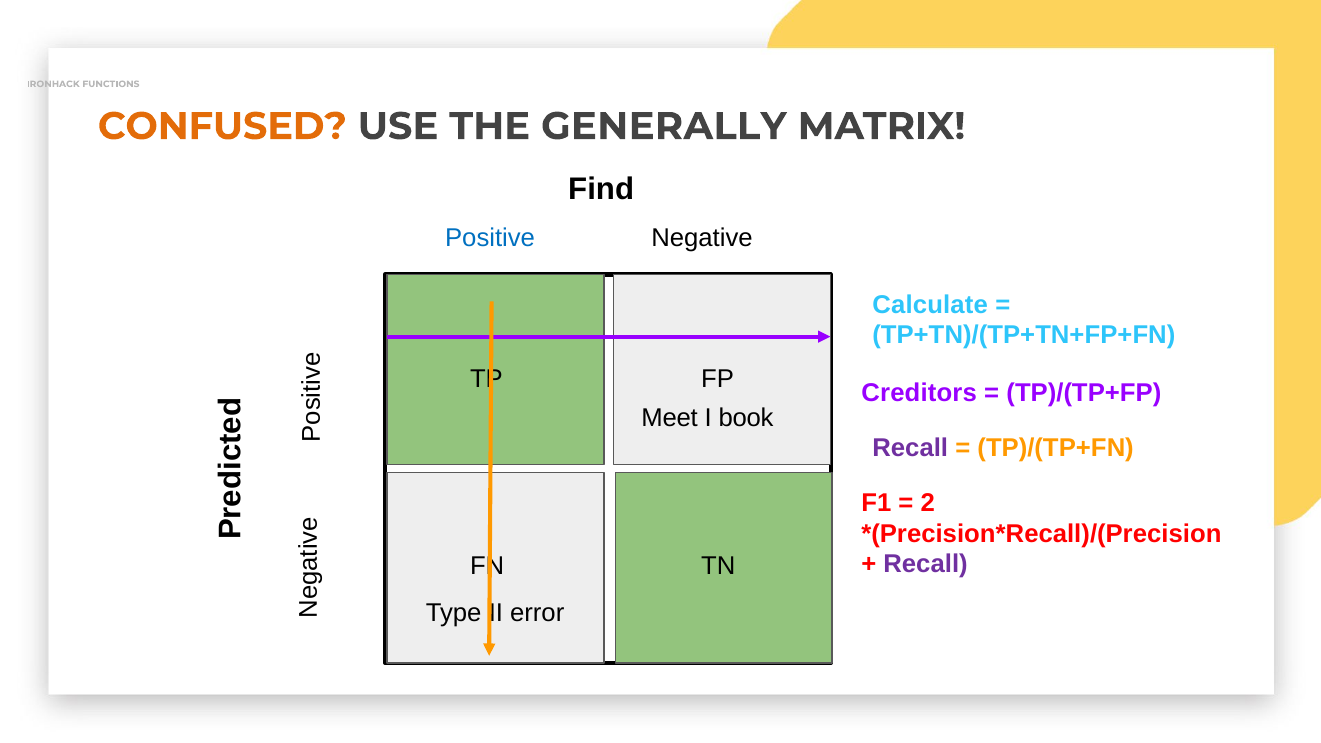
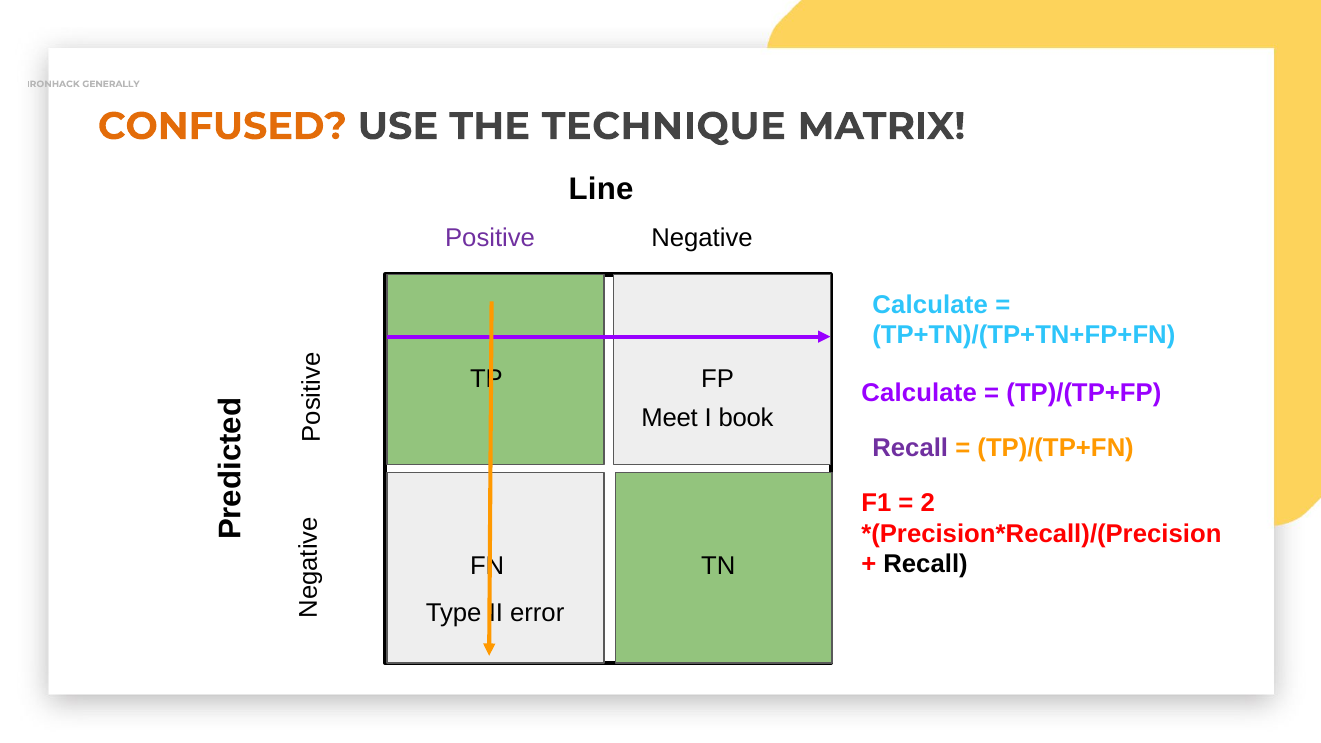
FUNCTIONS: FUNCTIONS -> GENERALLY
GENERALLY: GENERALLY -> TECHNIQUE
Find: Find -> Line
Positive colour: blue -> purple
Creditors at (919, 393): Creditors -> Calculate
Recall at (926, 565) colour: purple -> black
